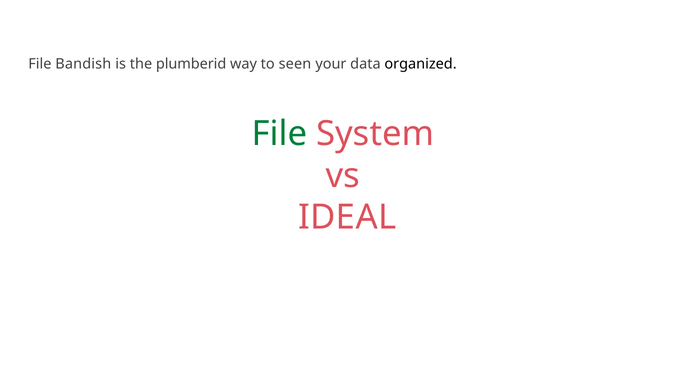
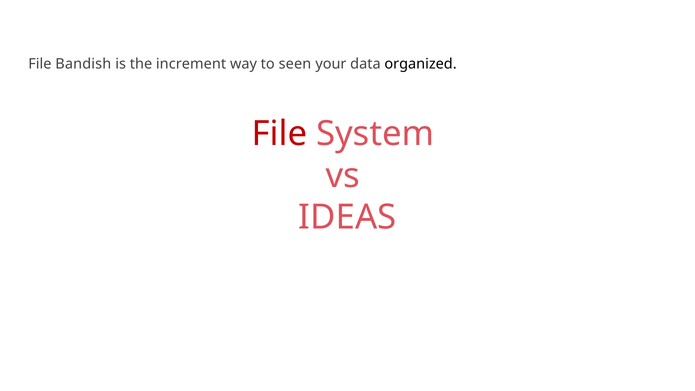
plumberid: plumberid -> increment
File at (279, 134) colour: green -> red
IDEAL: IDEAL -> IDEAS
